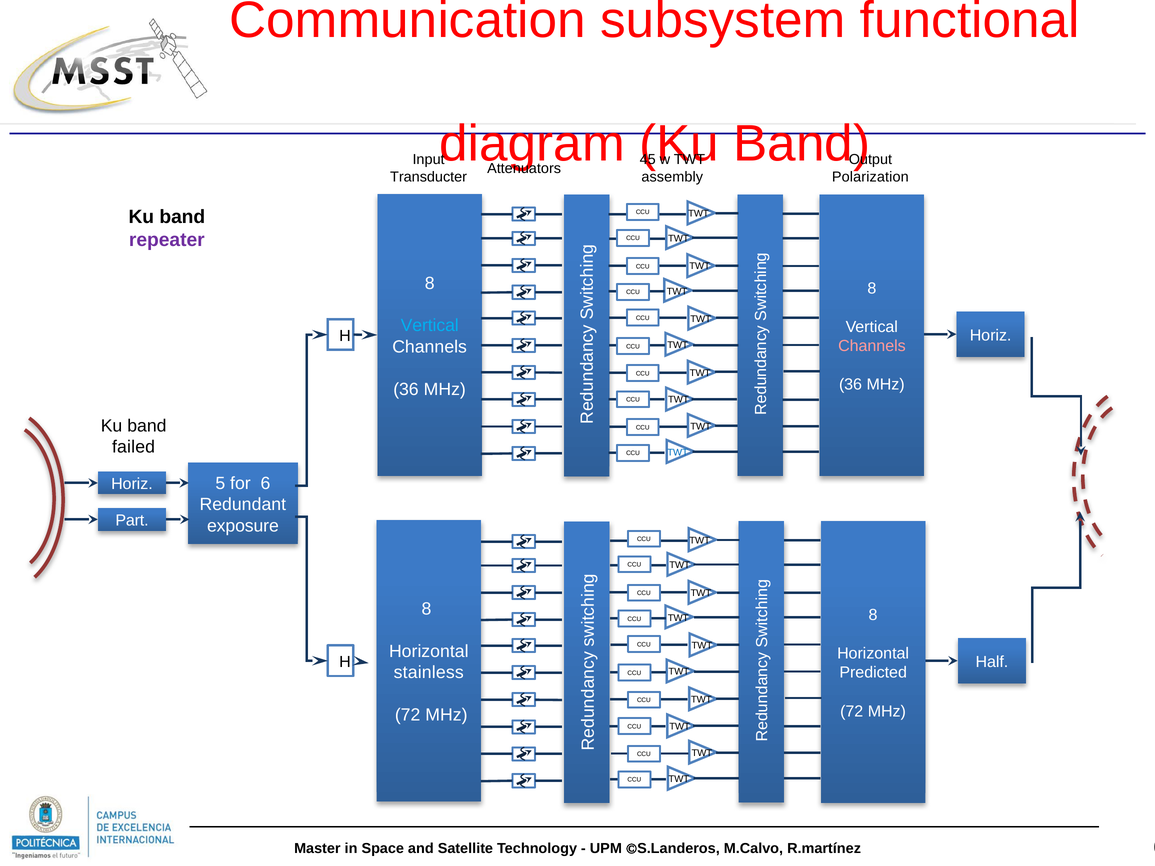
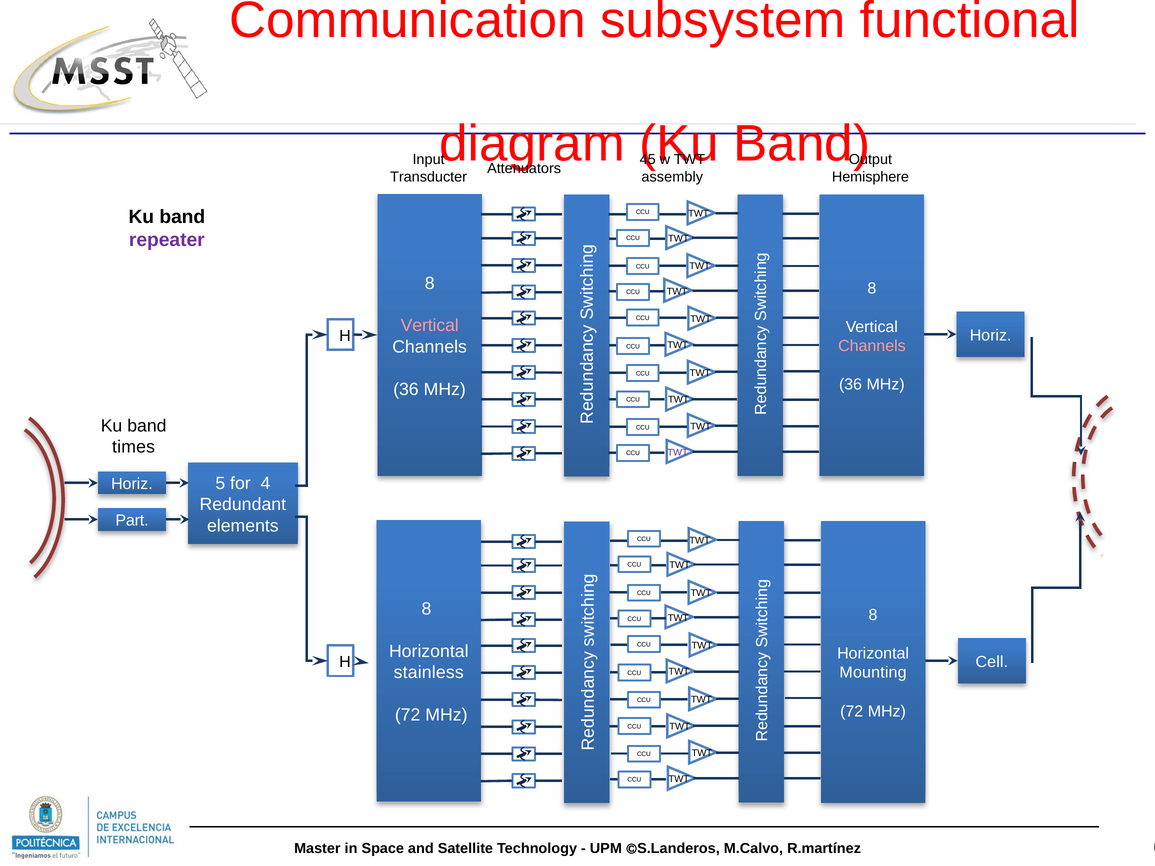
Polarization: Polarization -> Hemisphere
Vertical at (430, 326) colour: light blue -> pink
failed: failed -> times
TWT at (678, 452) colour: blue -> purple
6: 6 -> 4
exposure: exposure -> elements
Half: Half -> Cell
Predicted: Predicted -> Mounting
